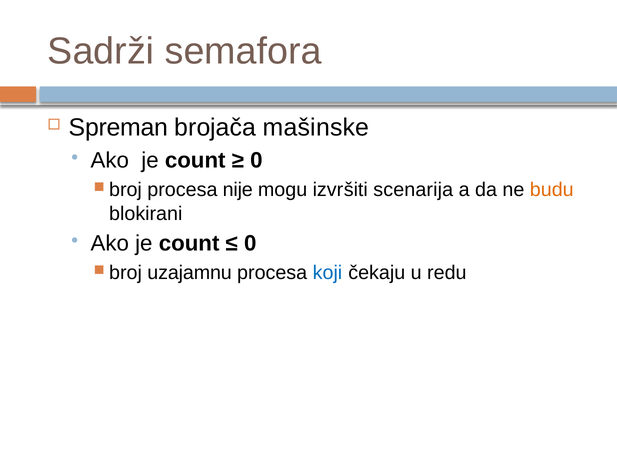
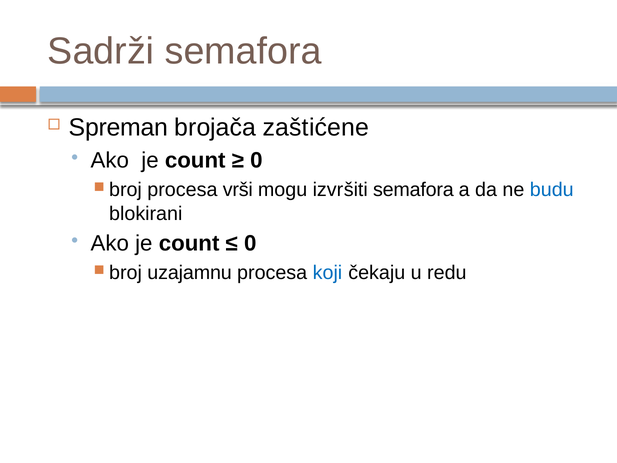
mašinske: mašinske -> zaštićene
nije: nije -> vrši
izvršiti scenarija: scenarija -> semafora
budu colour: orange -> blue
